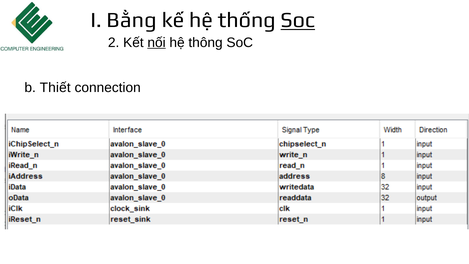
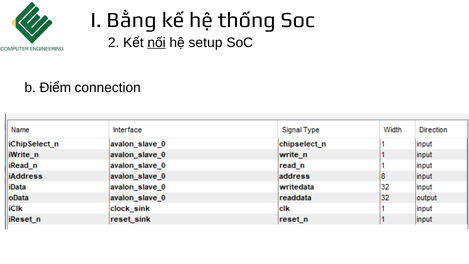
Soc at (298, 20) underline: present -> none
thông: thông -> setup
Thiết: Thiết -> Điểm
